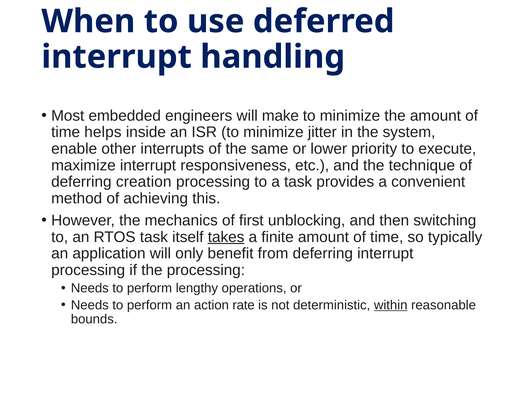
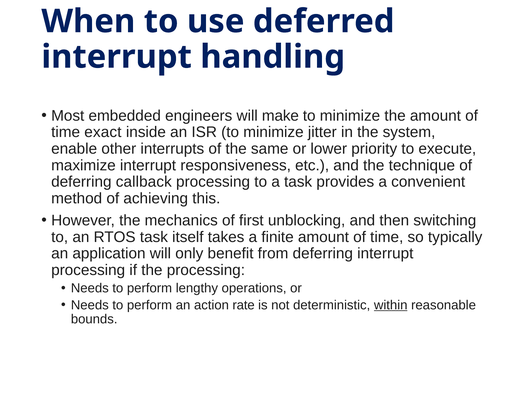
helps: helps -> exact
creation: creation -> callback
takes underline: present -> none
